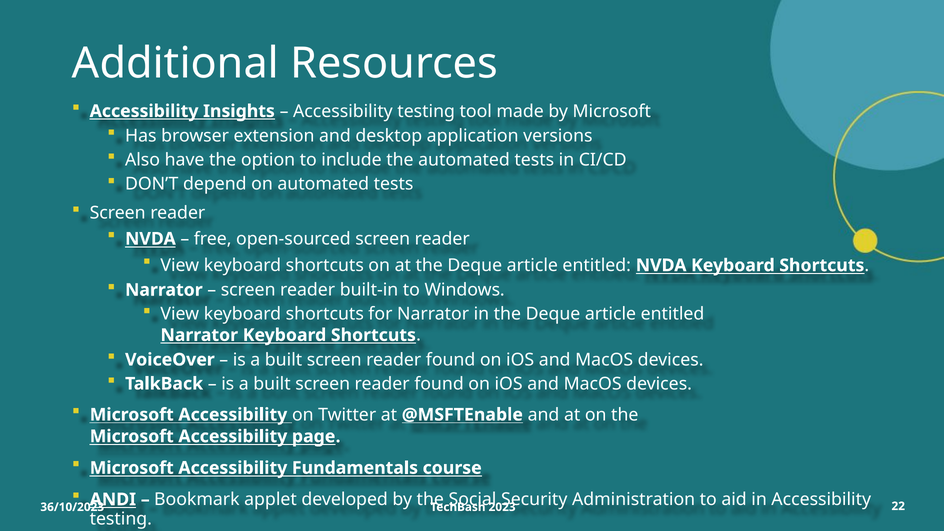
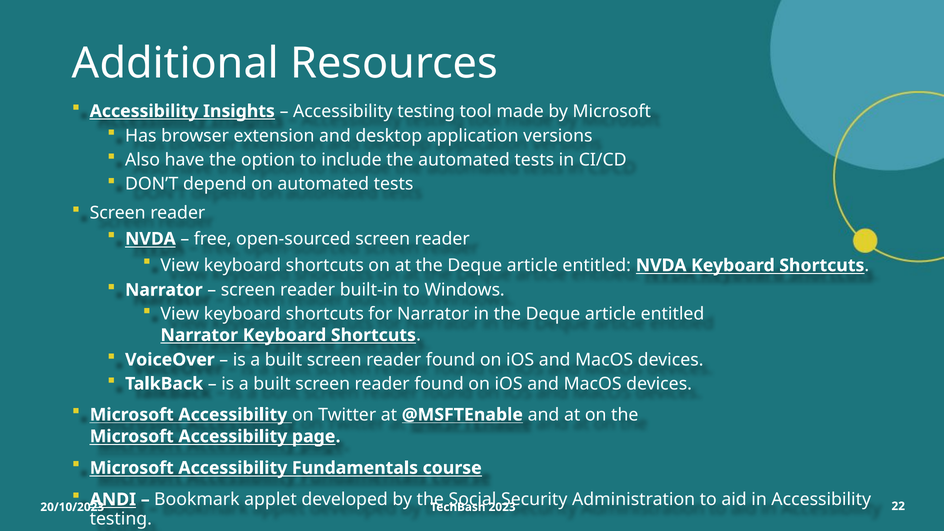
36/10/2023: 36/10/2023 -> 20/10/2023
